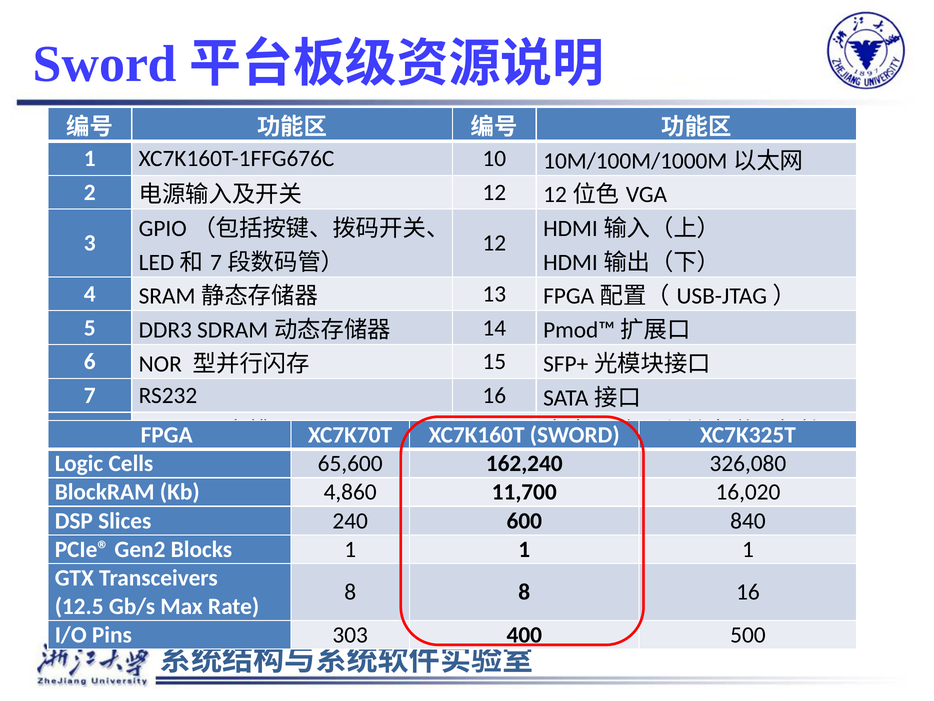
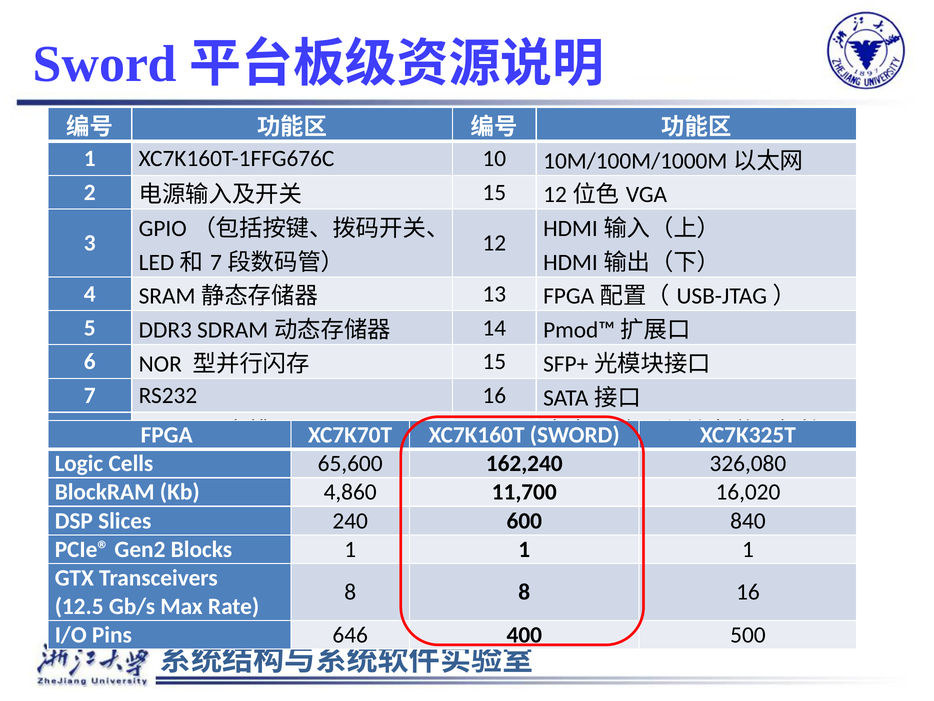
12 at (494, 192): 12 -> 15
303: 303 -> 646
